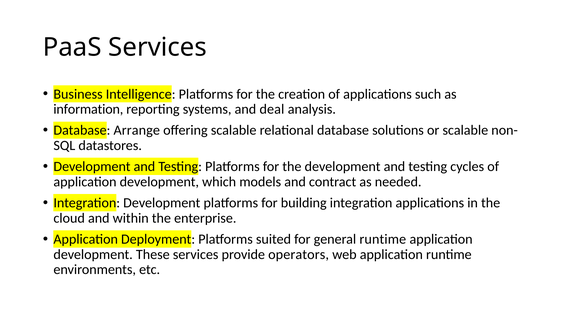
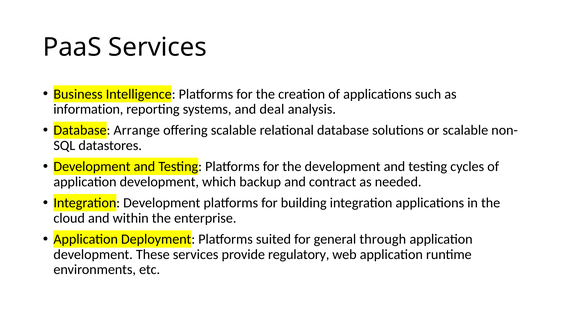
models: models -> backup
general runtime: runtime -> through
operators: operators -> regulatory
